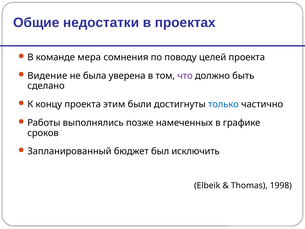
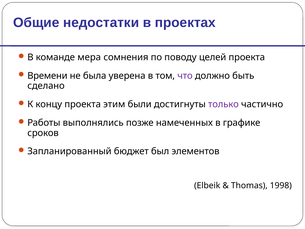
Видение: Видение -> Времени
только colour: blue -> purple
исключить: исключить -> элементов
